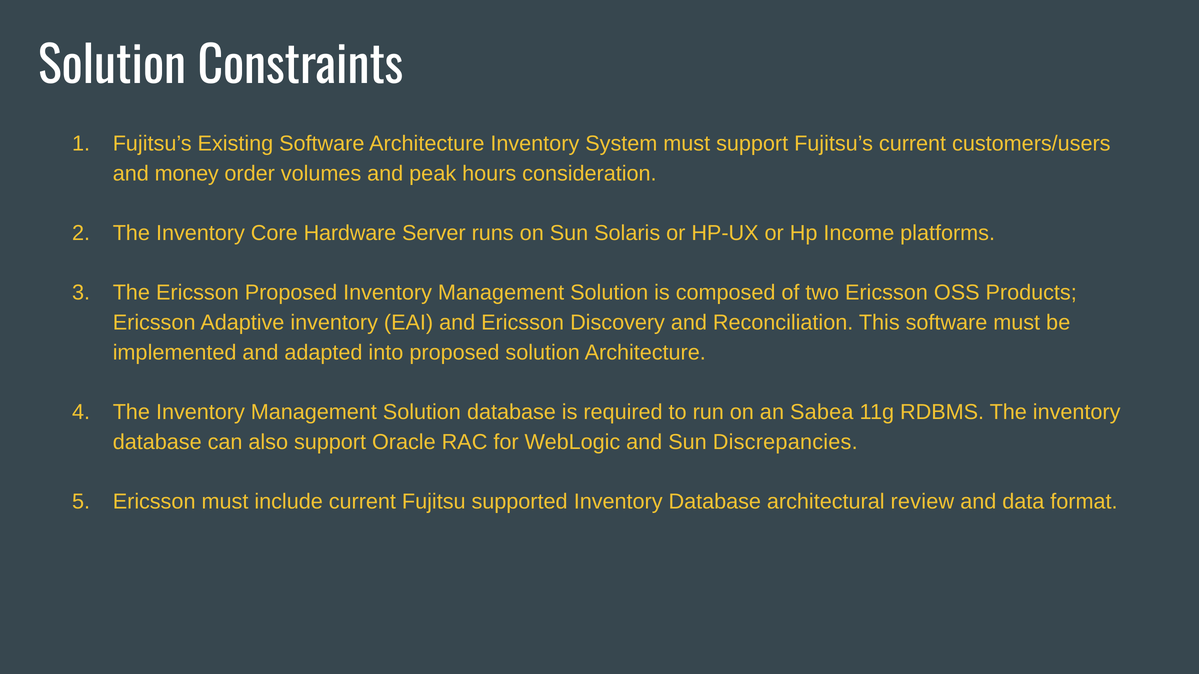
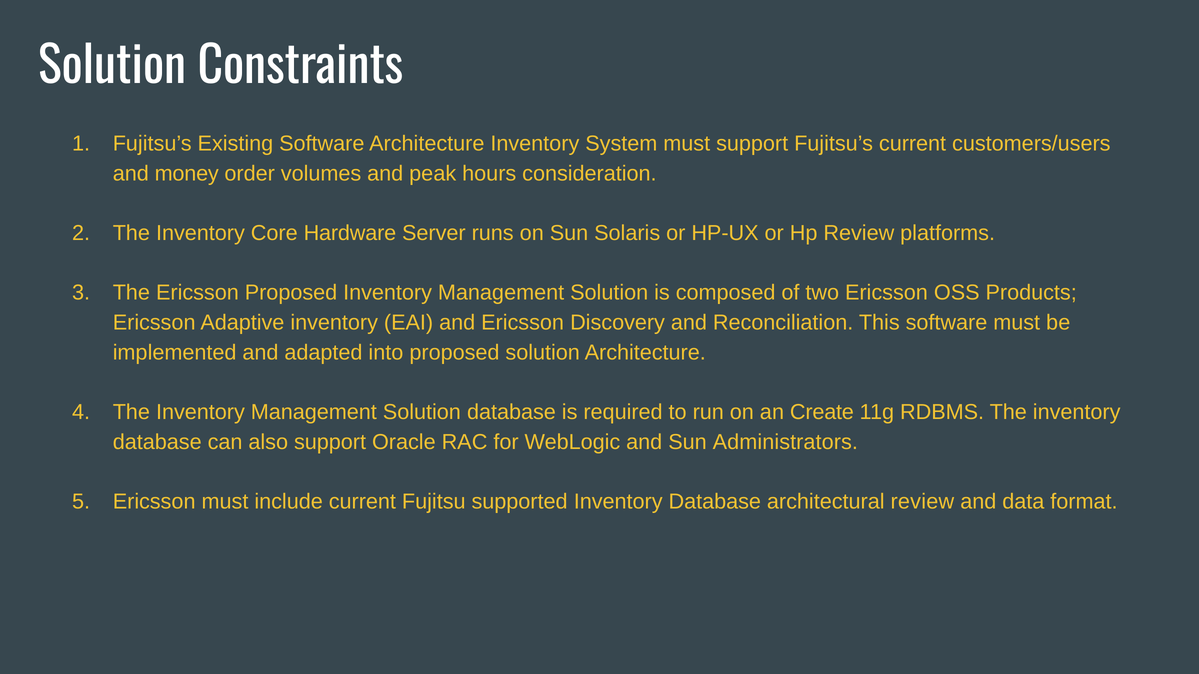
Hp Income: Income -> Review
Sabea: Sabea -> Create
Discrepancies: Discrepancies -> Administrators
